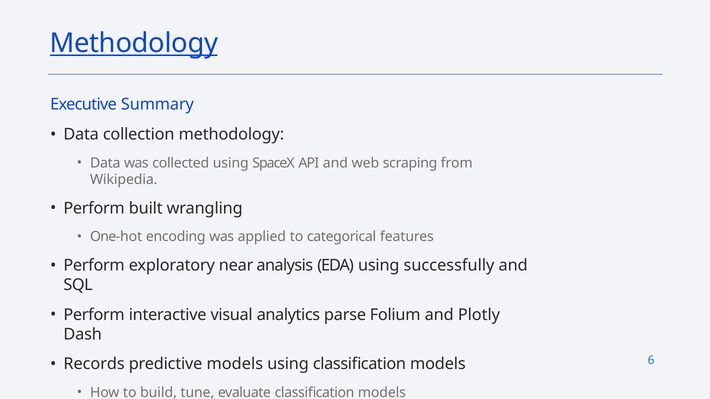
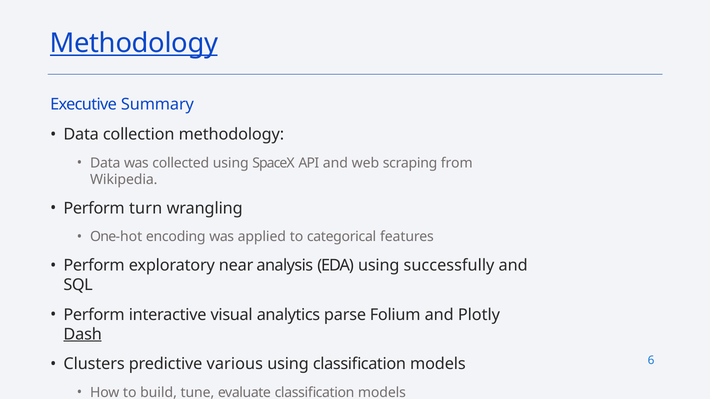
built: built -> turn
Dash underline: none -> present
Records: Records -> Clusters
predictive models: models -> various
